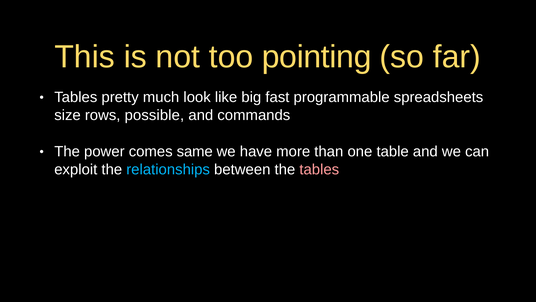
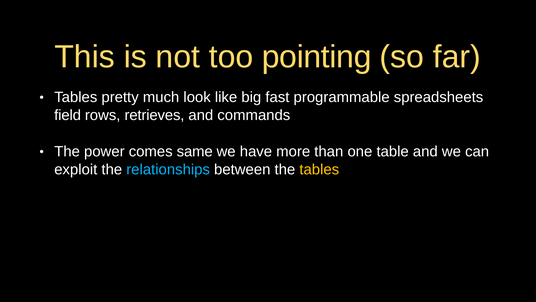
size: size -> field
possible: possible -> retrieves
tables at (319, 169) colour: pink -> yellow
